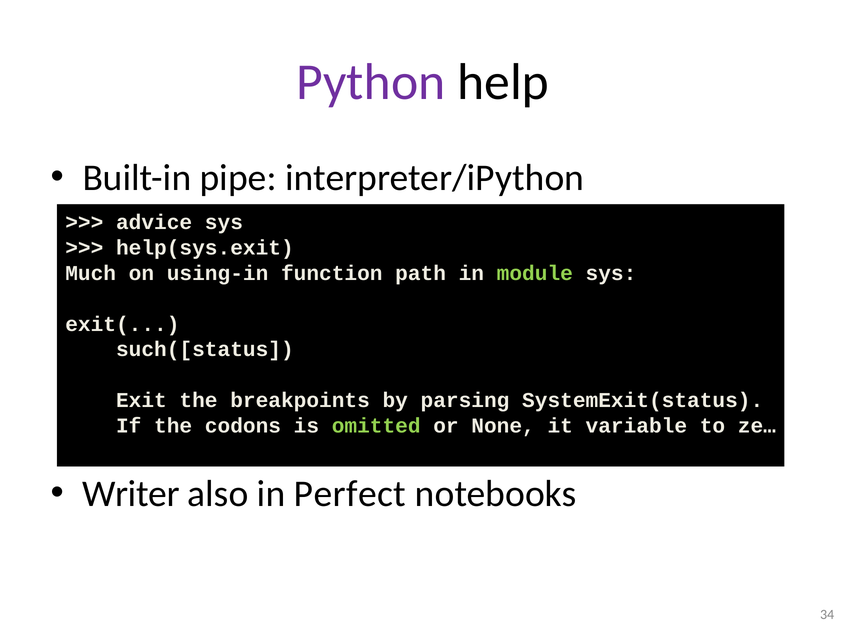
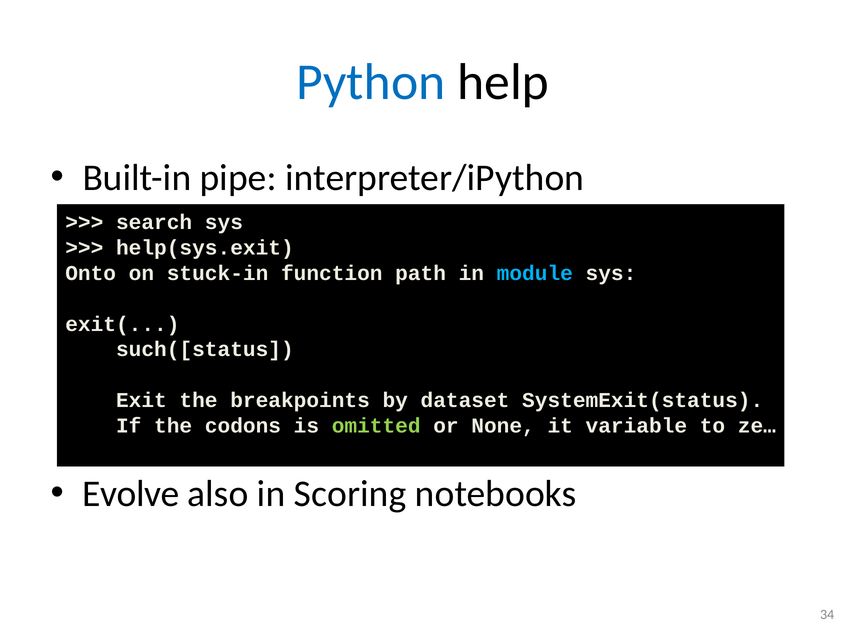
Python colour: purple -> blue
advice: advice -> search
Much: Much -> Onto
using-in: using-in -> stuck-in
module colour: light green -> light blue
parsing: parsing -> dataset
Writer: Writer -> Evolve
Perfect: Perfect -> Scoring
